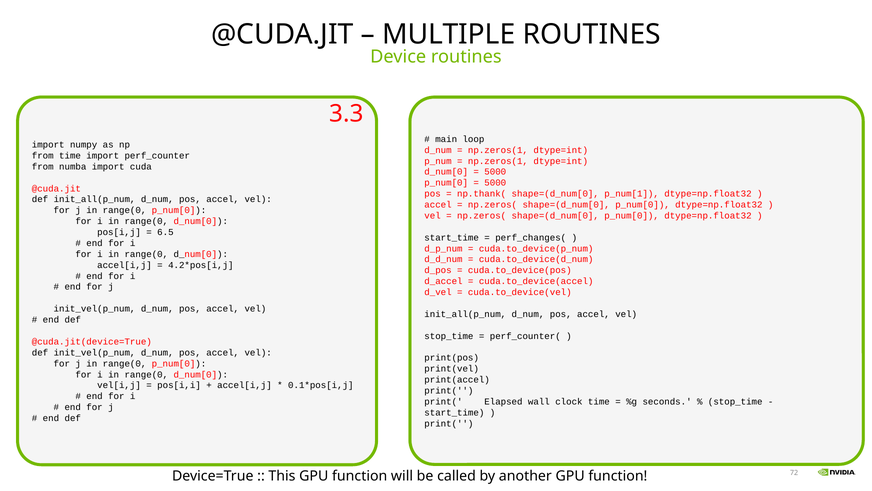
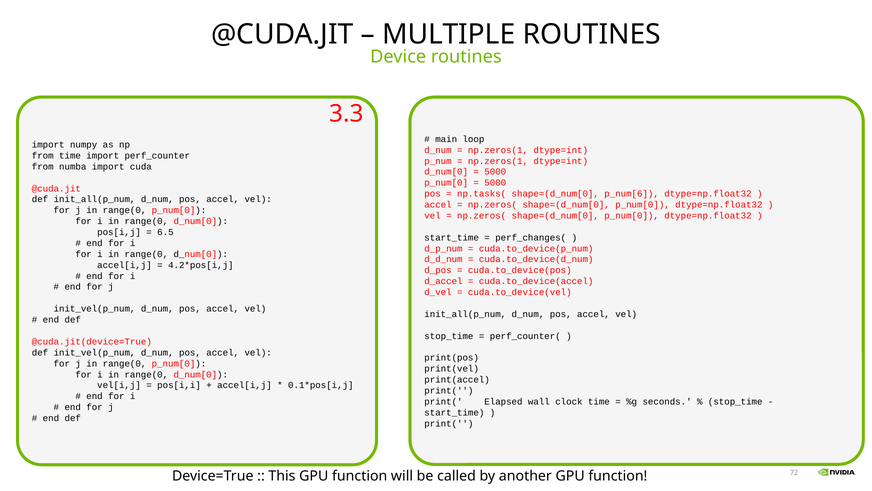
np.thank(: np.thank( -> np.tasks(
p_num[1: p_num[1 -> p_num[6
